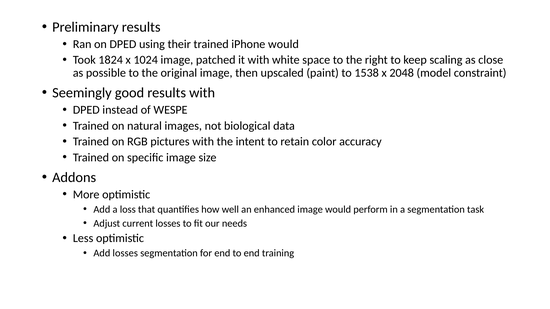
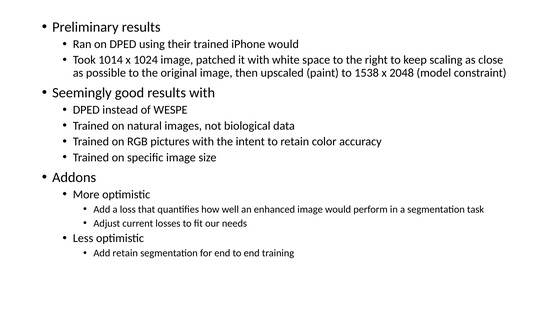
1824: 1824 -> 1014
Add losses: losses -> retain
